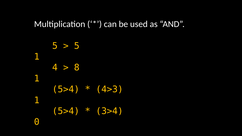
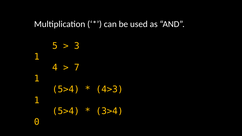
5 at (77, 46): 5 -> 3
8: 8 -> 7
